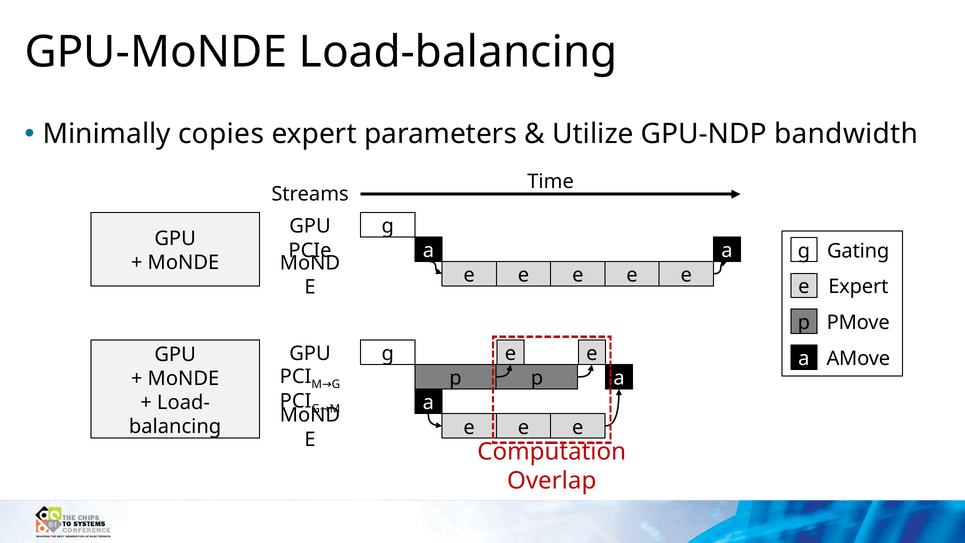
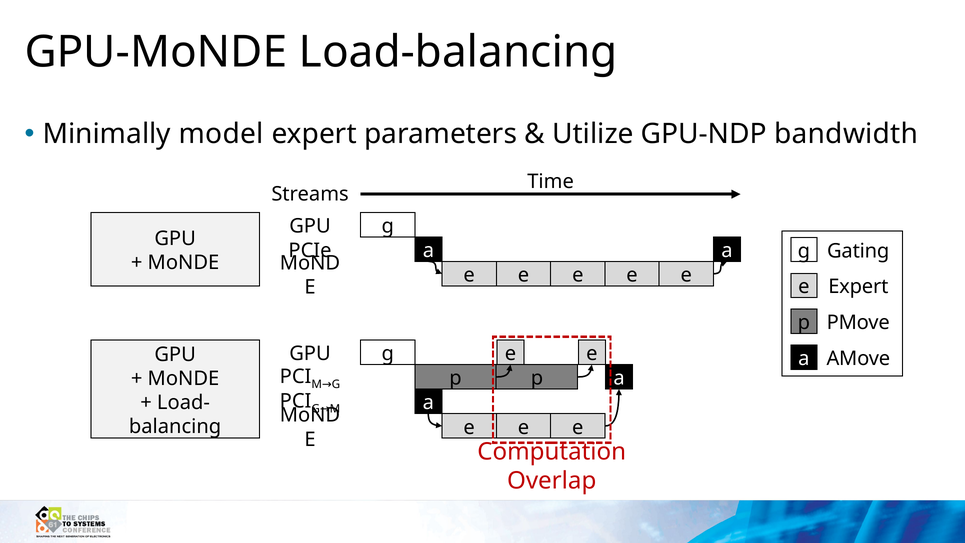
copies: copies -> model
